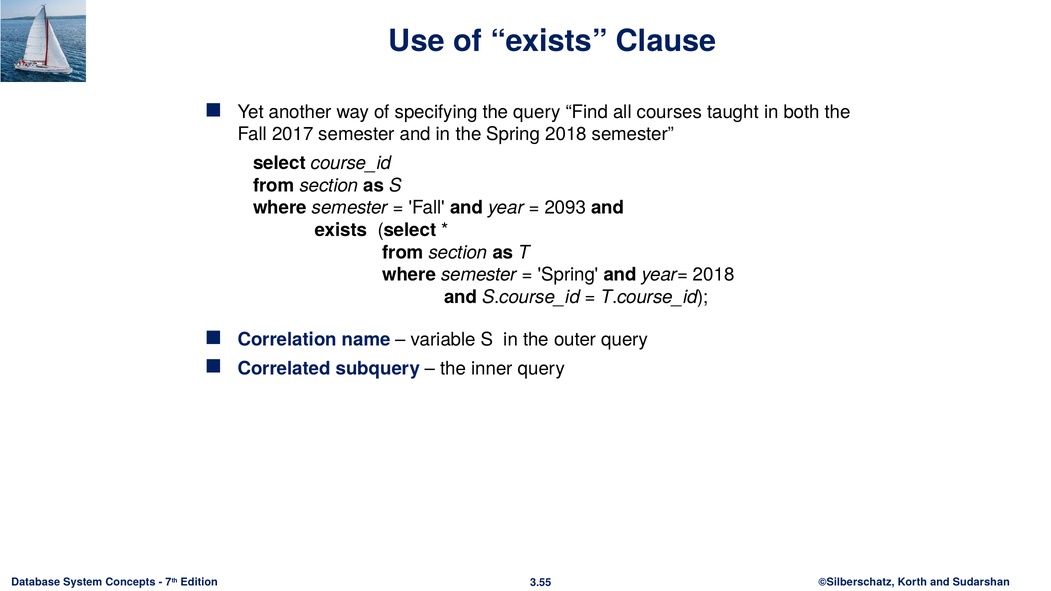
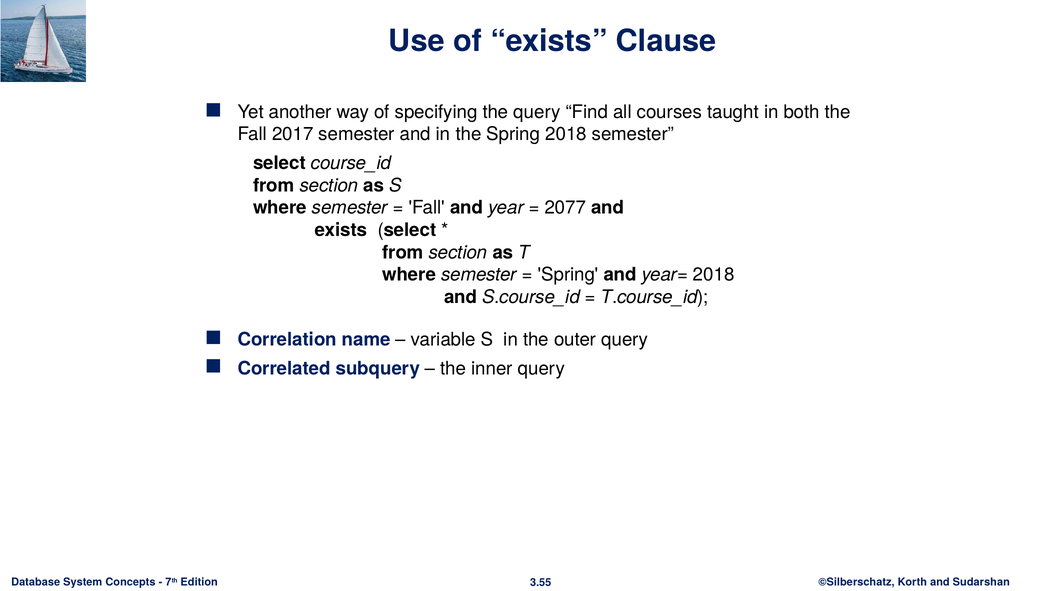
2093: 2093 -> 2077
